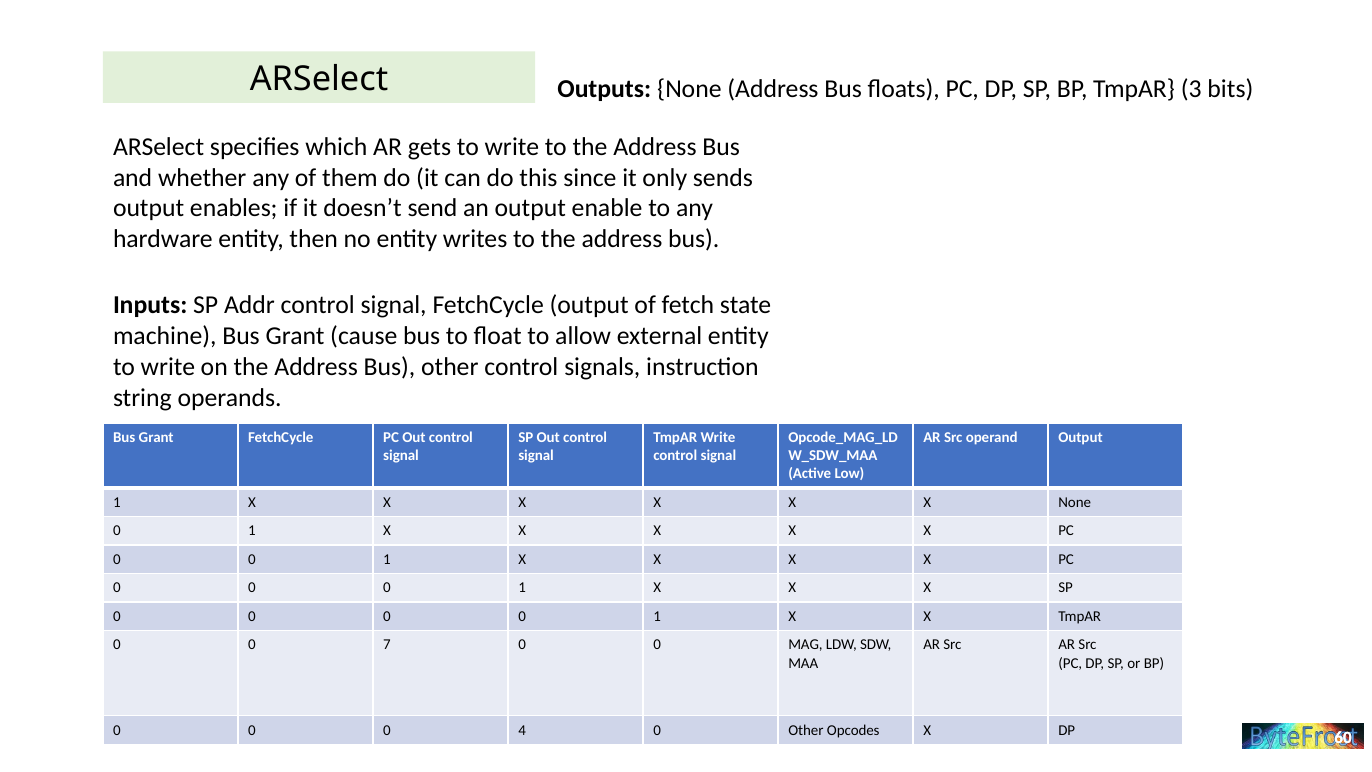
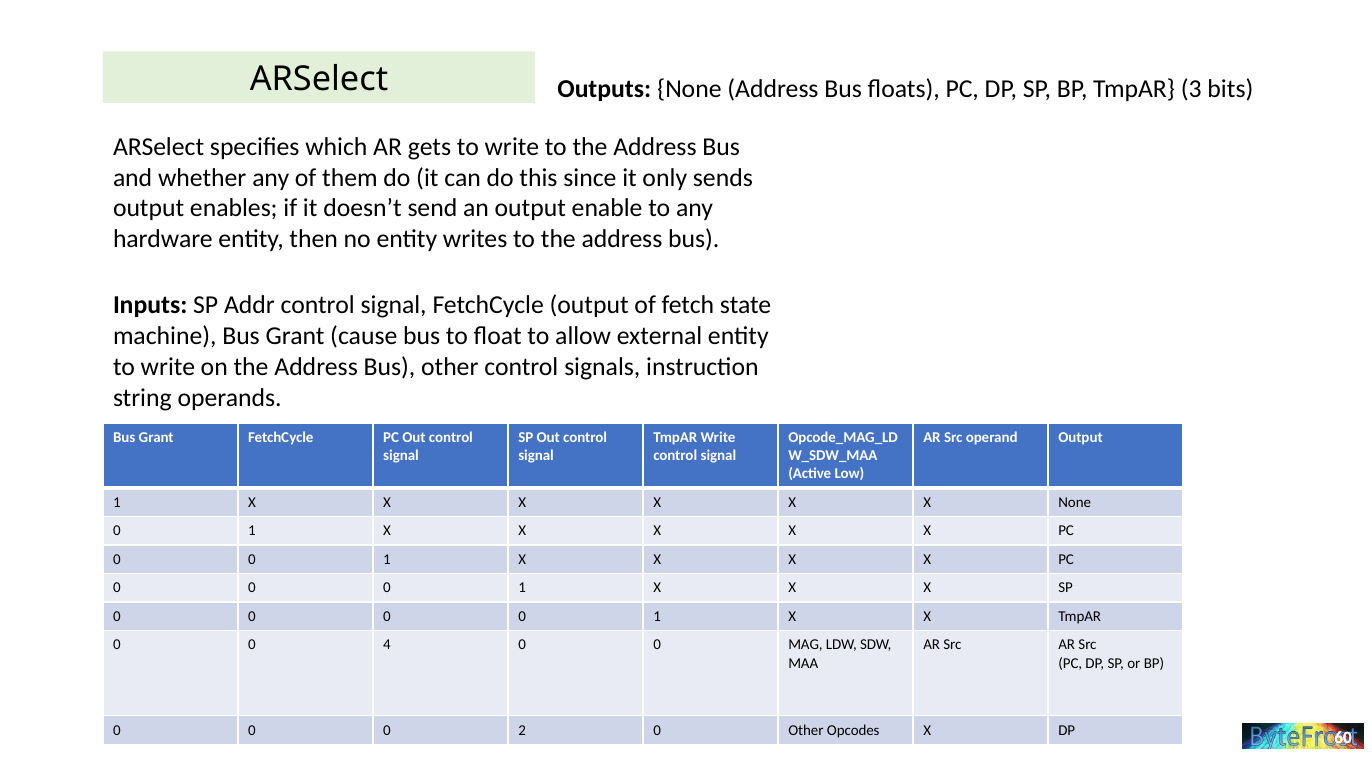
7: 7 -> 4
4: 4 -> 2
